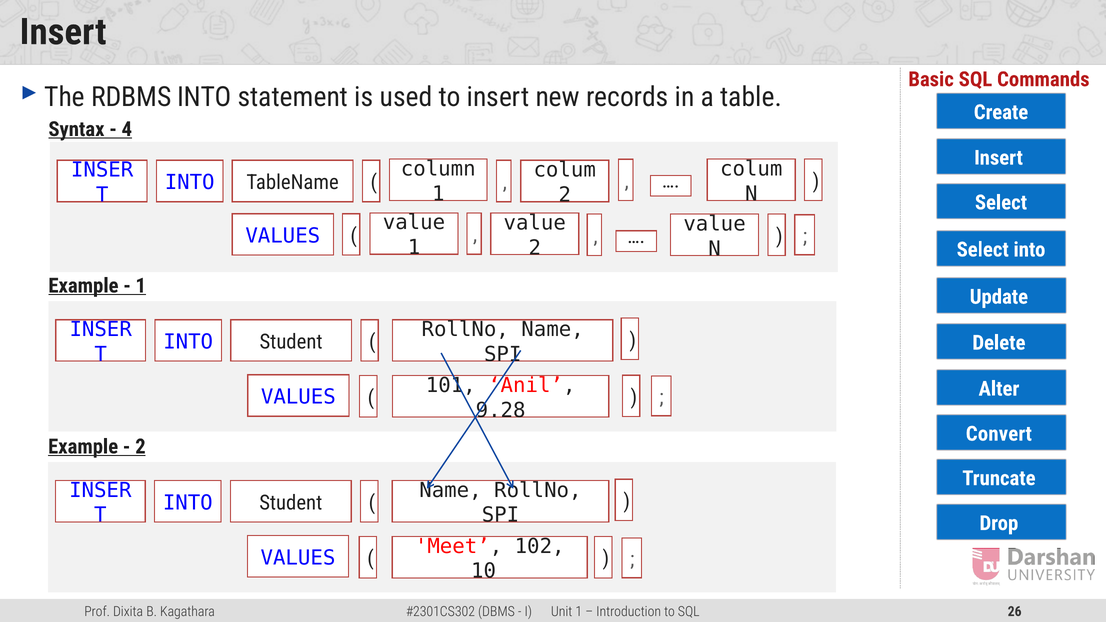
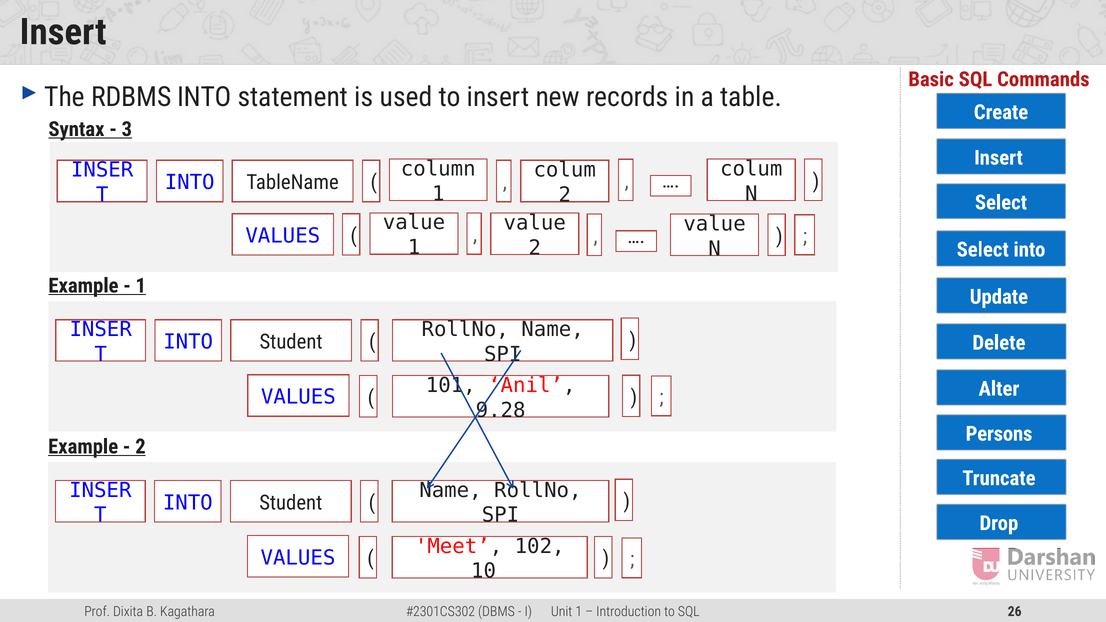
4: 4 -> 3
Convert: Convert -> Persons
